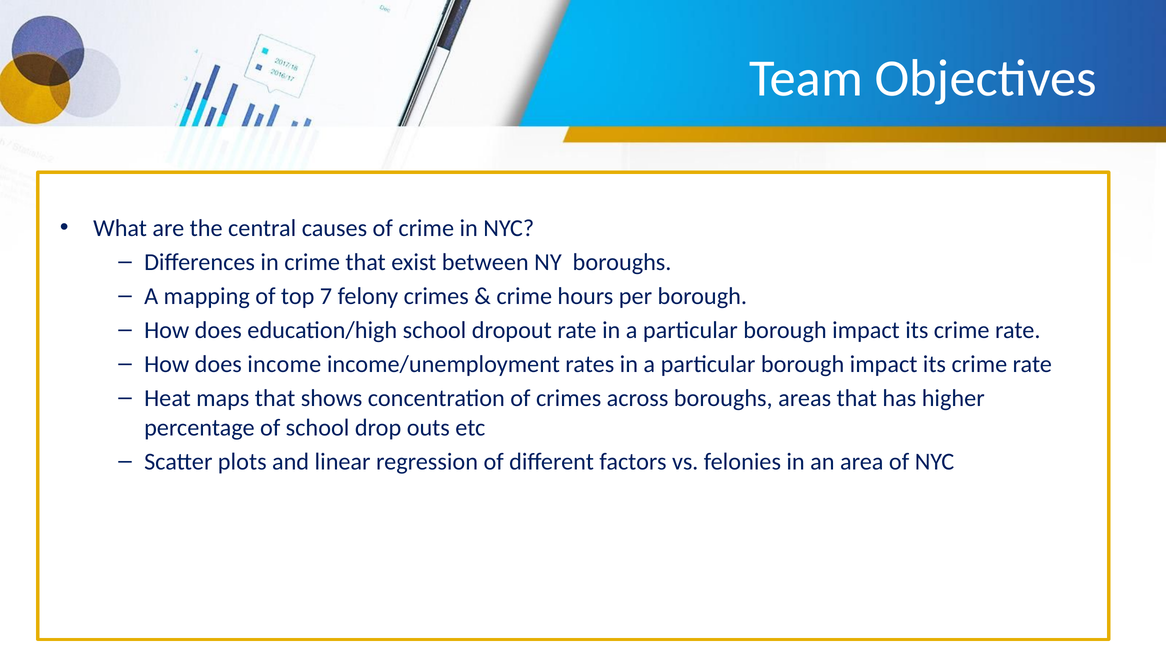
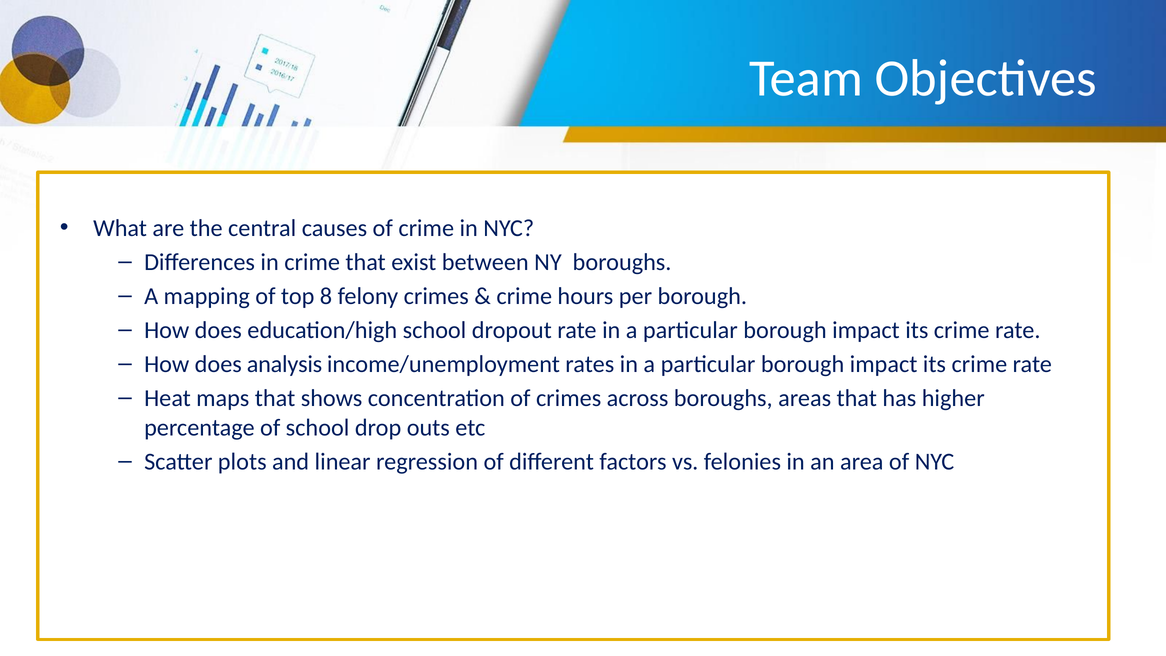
7: 7 -> 8
income: income -> analysis
